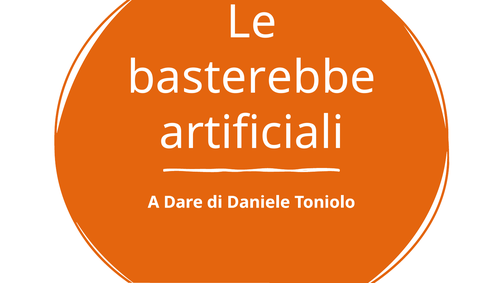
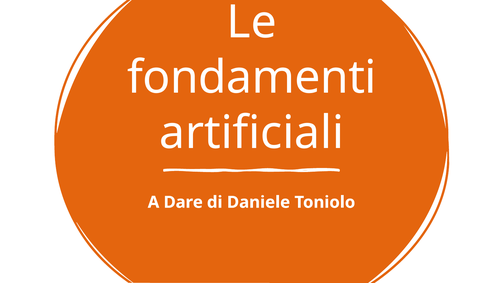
basterebbe: basterebbe -> fondamenti
